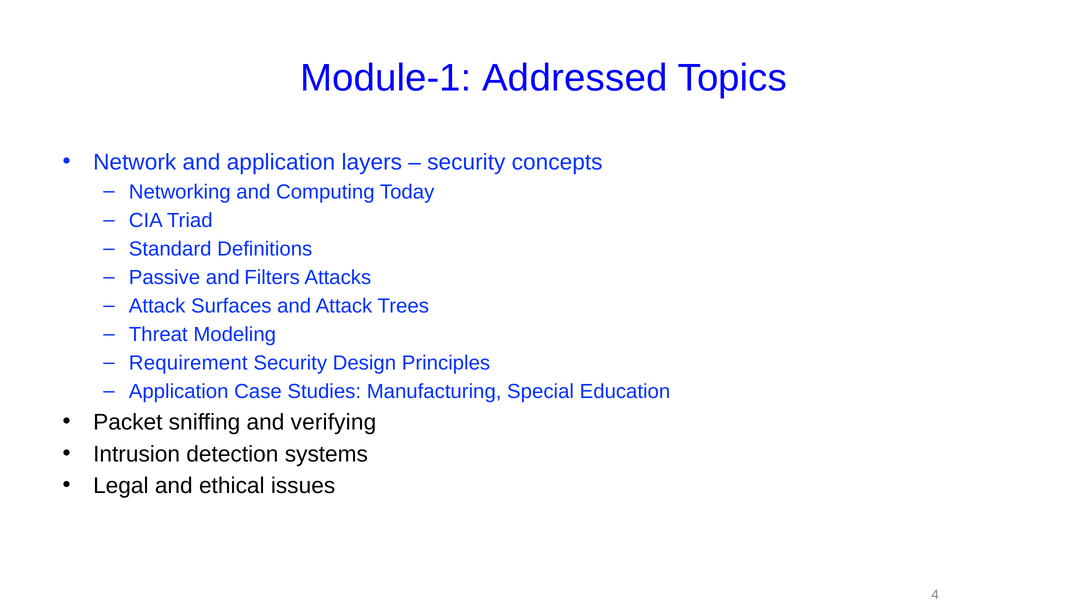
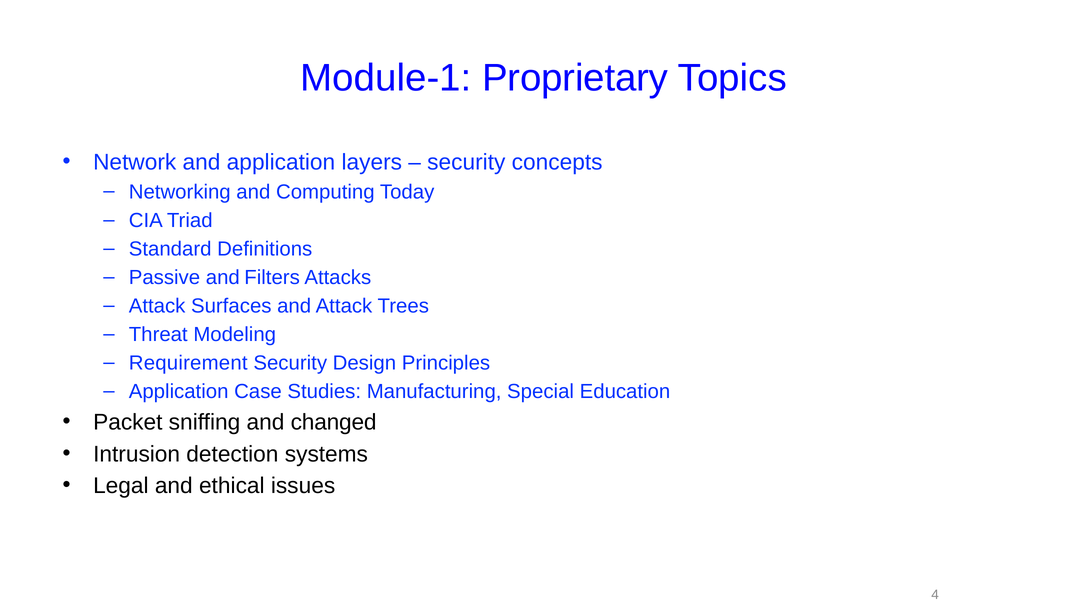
Addressed: Addressed -> Proprietary
verifying: verifying -> changed
